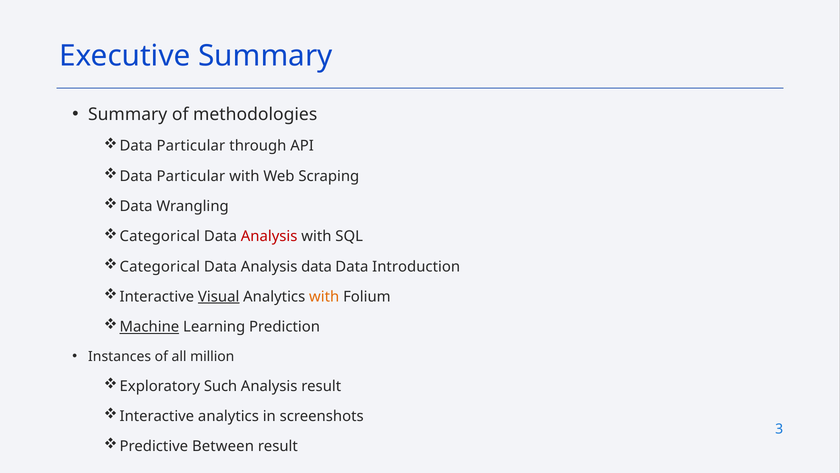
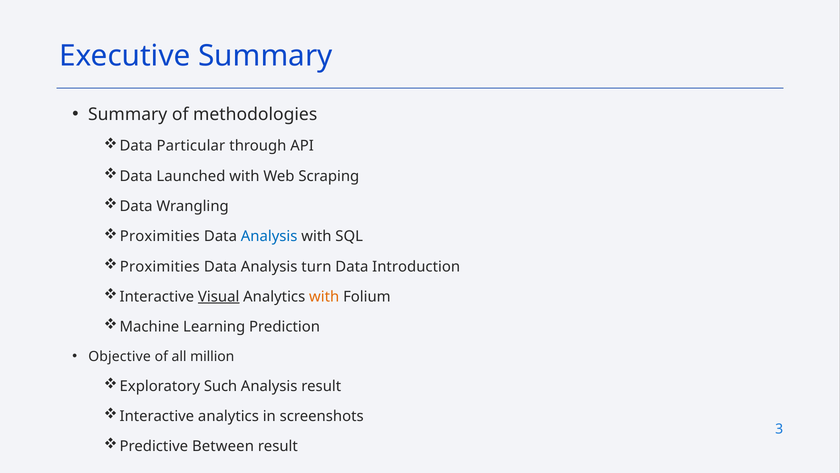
Particular at (191, 176): Particular -> Launched
Categorical at (160, 236): Categorical -> Proximities
Analysis at (269, 236) colour: red -> blue
Categorical at (160, 266): Categorical -> Proximities
Analysis data: data -> turn
Machine underline: present -> none
Instances: Instances -> Objective
